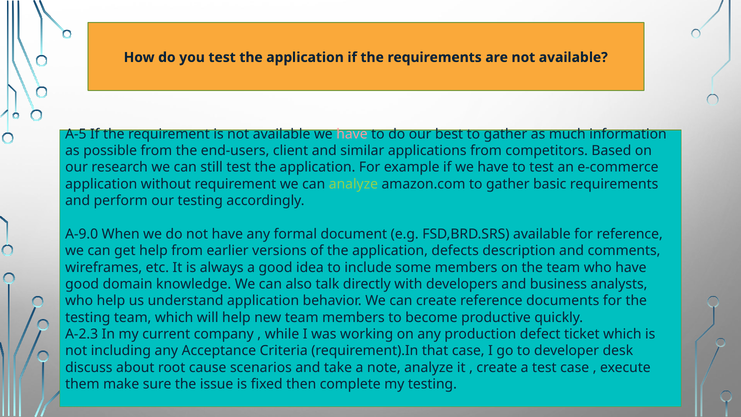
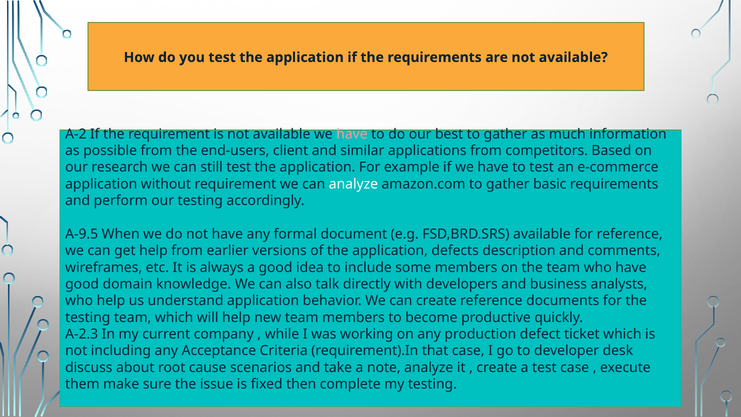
A-5: A-5 -> A-2
analyze at (353, 184) colour: light green -> white
A-9.0: A-9.0 -> A-9.5
